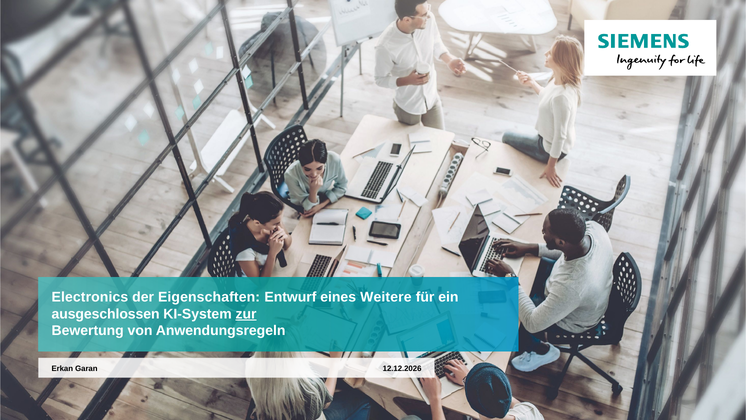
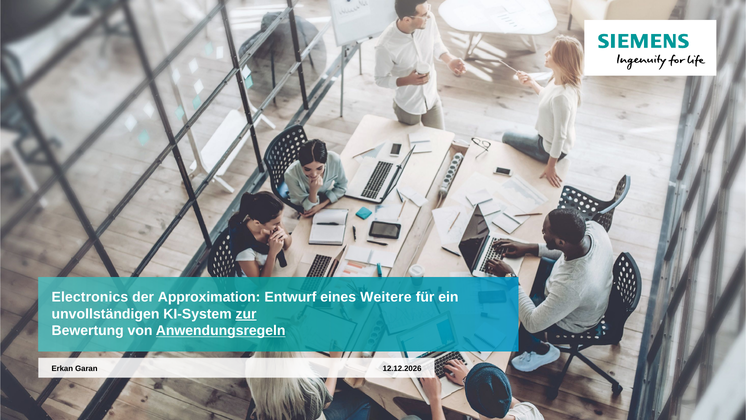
Eigenschaften: Eigenschaften -> Approximation
ausgeschlossen: ausgeschlossen -> unvollständigen
Anwendungsregeln underline: none -> present
